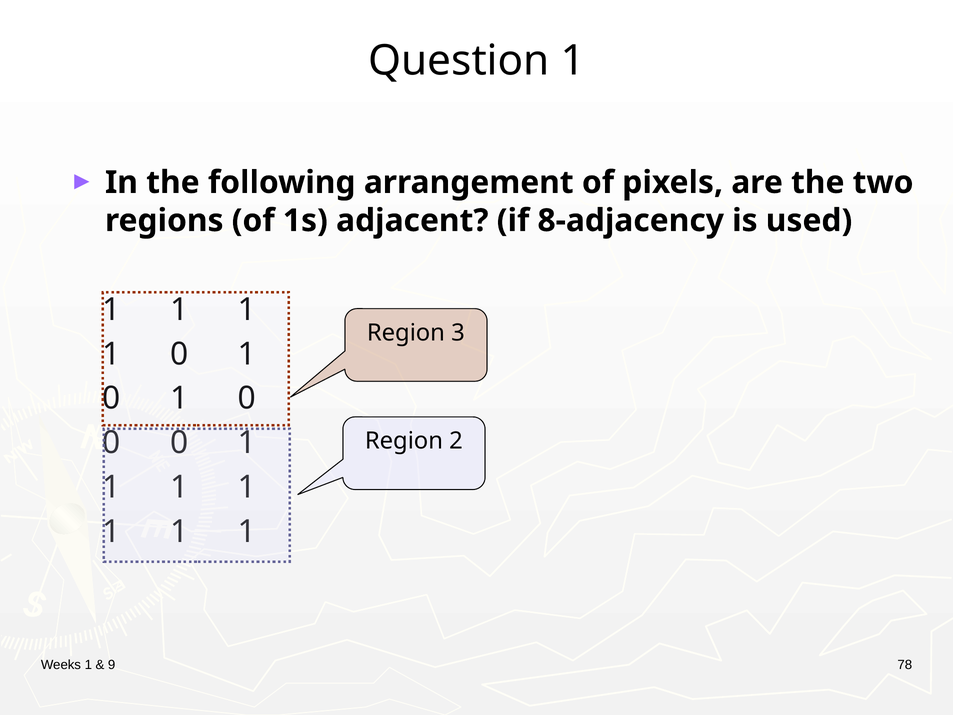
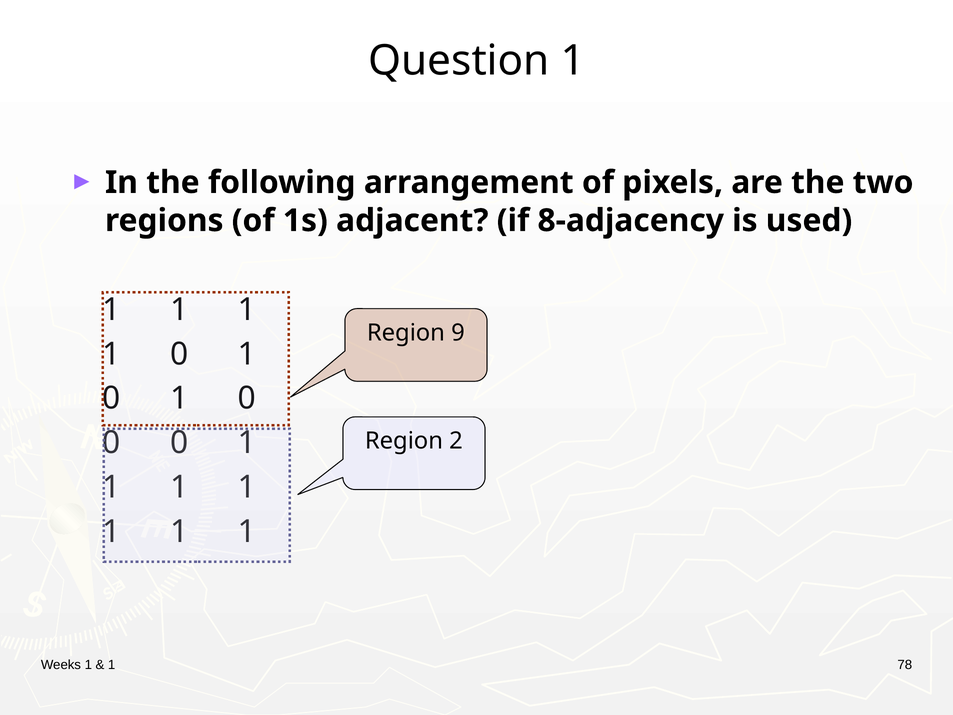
3: 3 -> 9
9 at (112, 665): 9 -> 1
